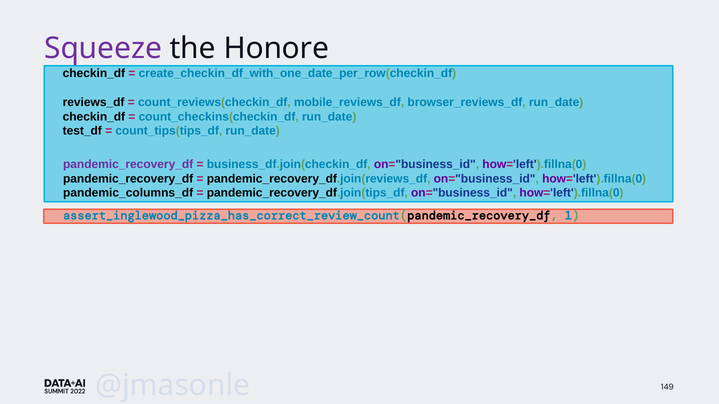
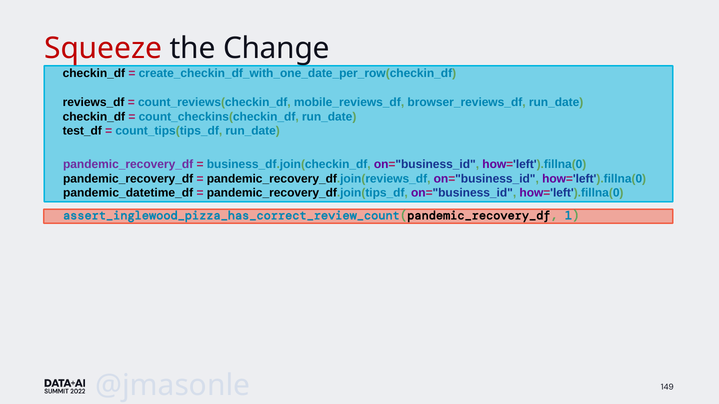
Squeeze colour: purple -> red
Honore: Honore -> Change
pandemic_columns_df: pandemic_columns_df -> pandemic_datetime_df
